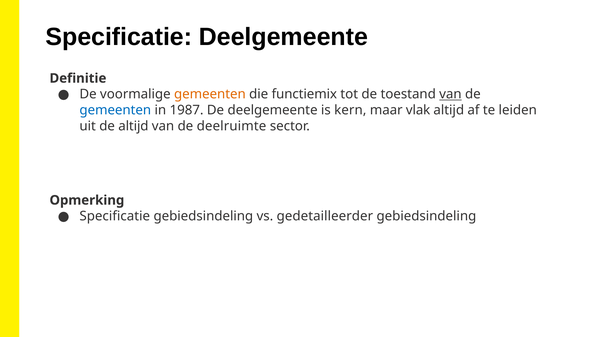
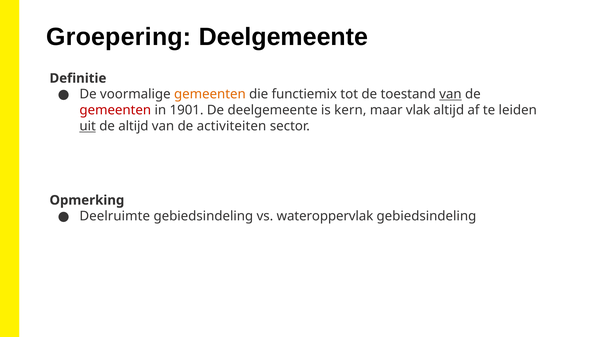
Specificatie at (119, 37): Specificatie -> Groepering
gemeenten at (115, 110) colour: blue -> red
1987: 1987 -> 1901
uit underline: none -> present
deelruimte: deelruimte -> activiteiten
Specificatie at (115, 216): Specificatie -> Deelruimte
gedetailleerder: gedetailleerder -> wateroppervlak
